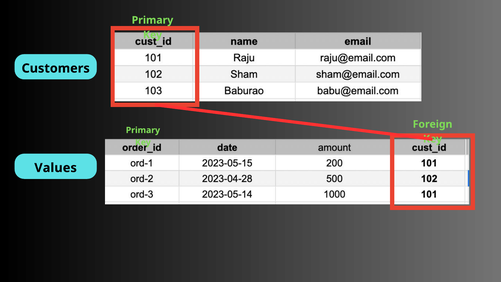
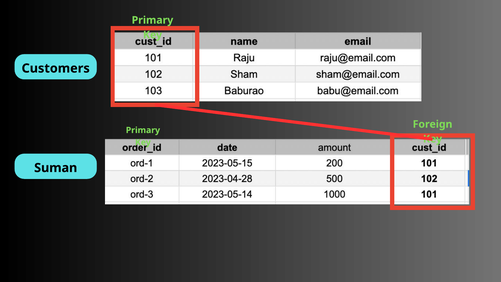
Values: Values -> Suman
